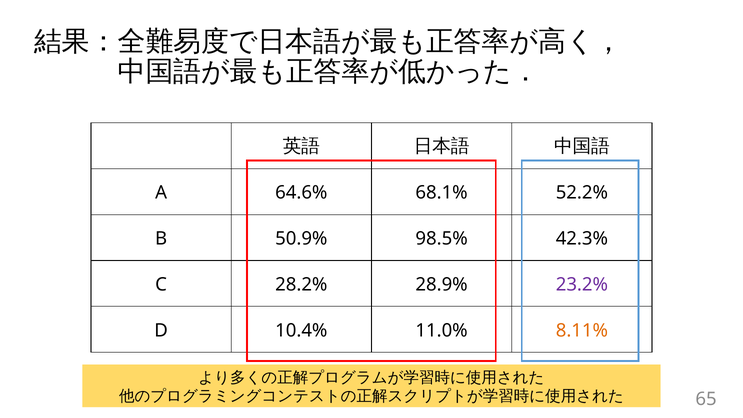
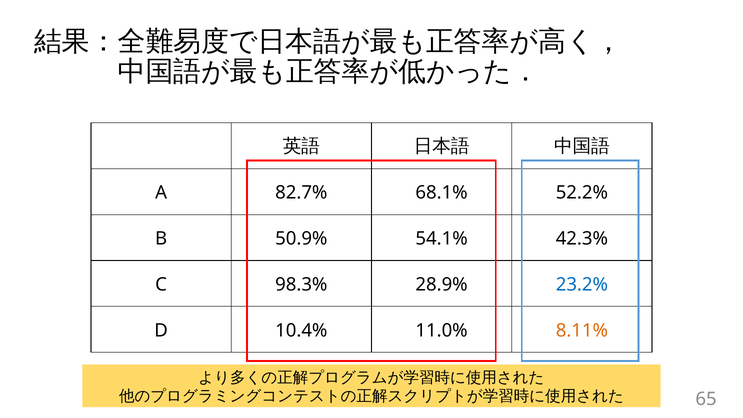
64.6%: 64.6% -> 82.7%
98.5%: 98.5% -> 54.1%
28.2%: 28.2% -> 98.3%
23.2% colour: purple -> blue
